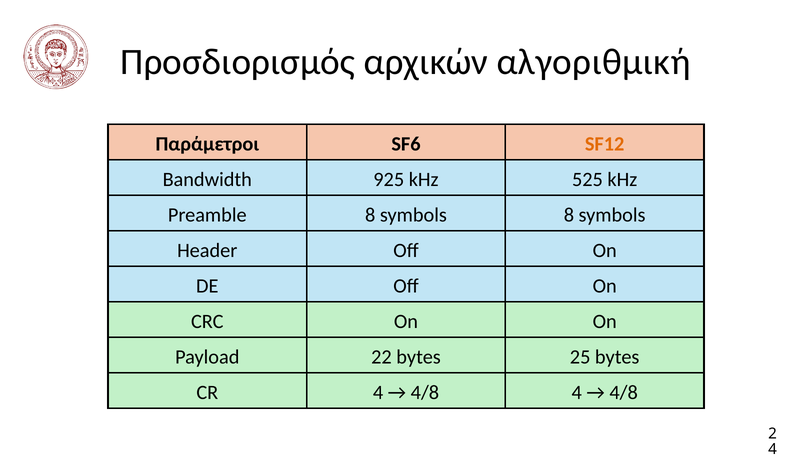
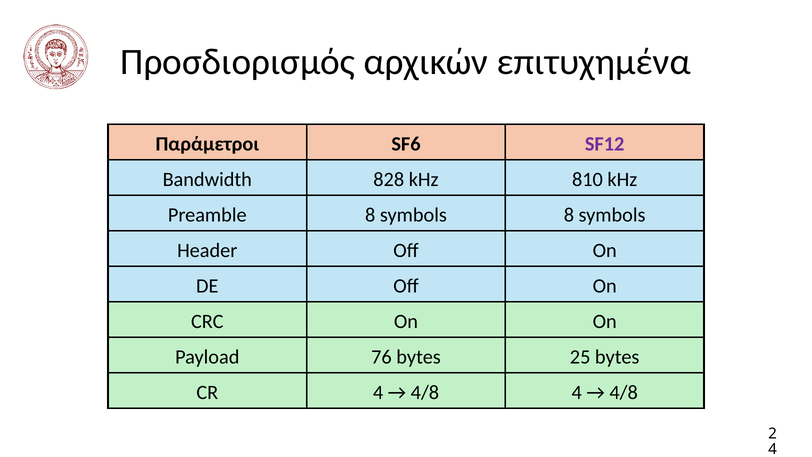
αλγοριθμική: αλγοριθμική -> επιτυχημένα
SF12 colour: orange -> purple
925: 925 -> 828
525: 525 -> 810
22: 22 -> 76
